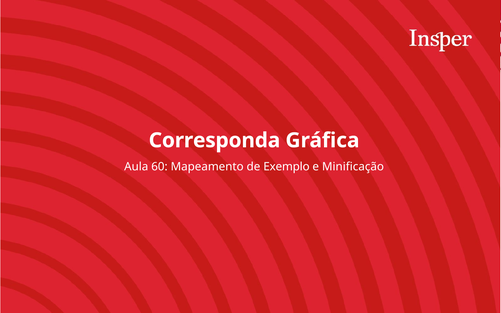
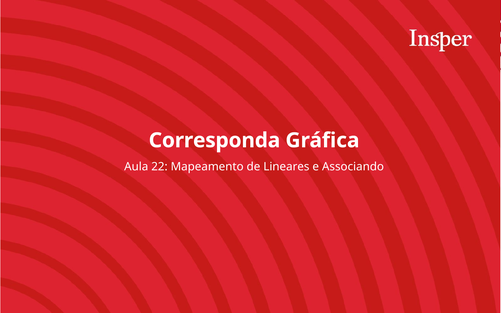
60: 60 -> 22
Exemplo: Exemplo -> Lineares
Minificação: Minificação -> Associando
